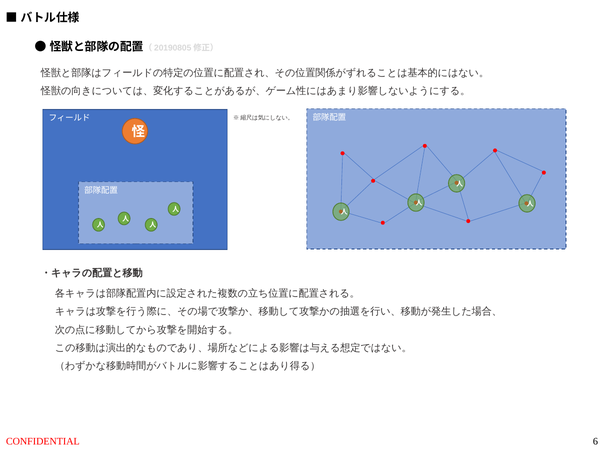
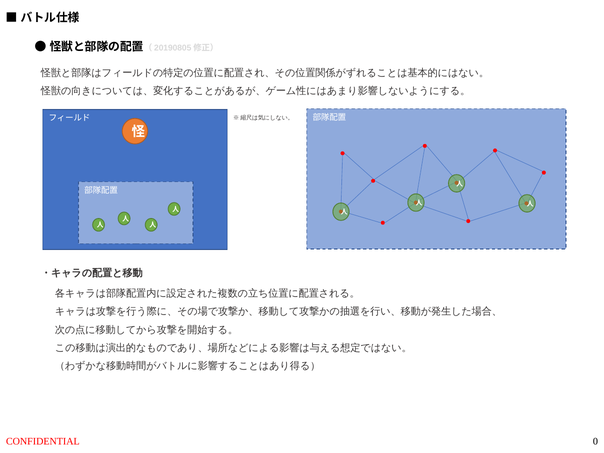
6: 6 -> 0
